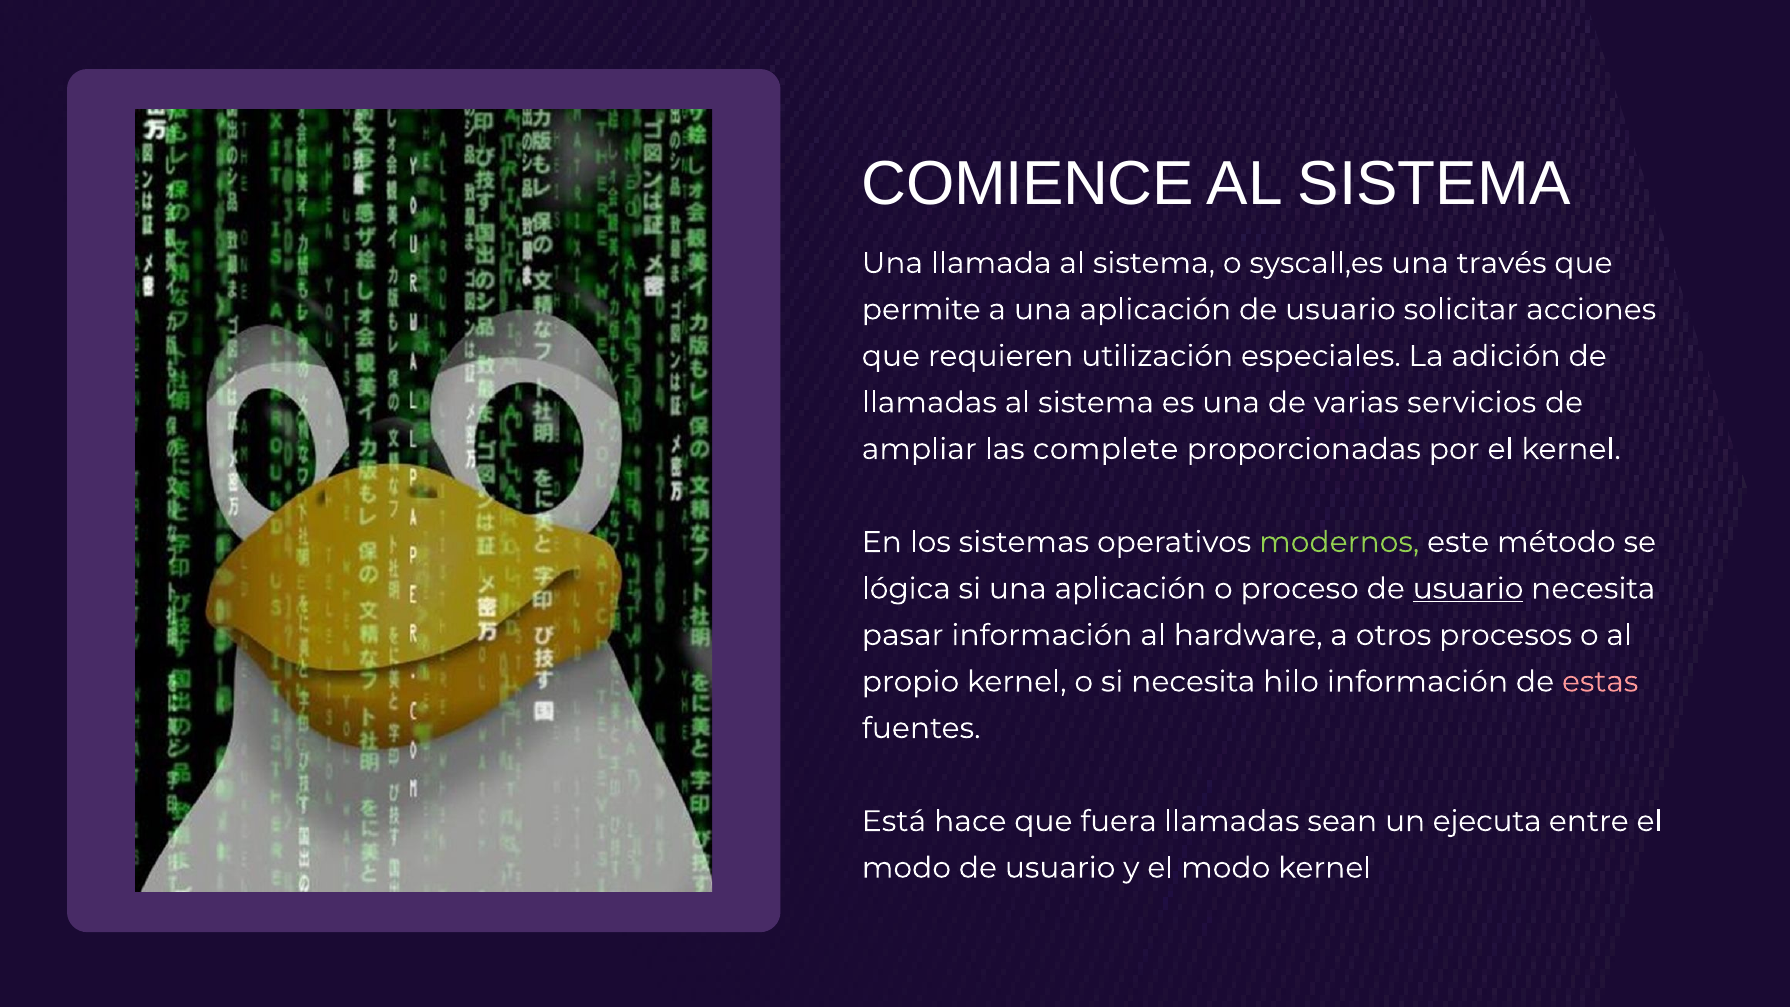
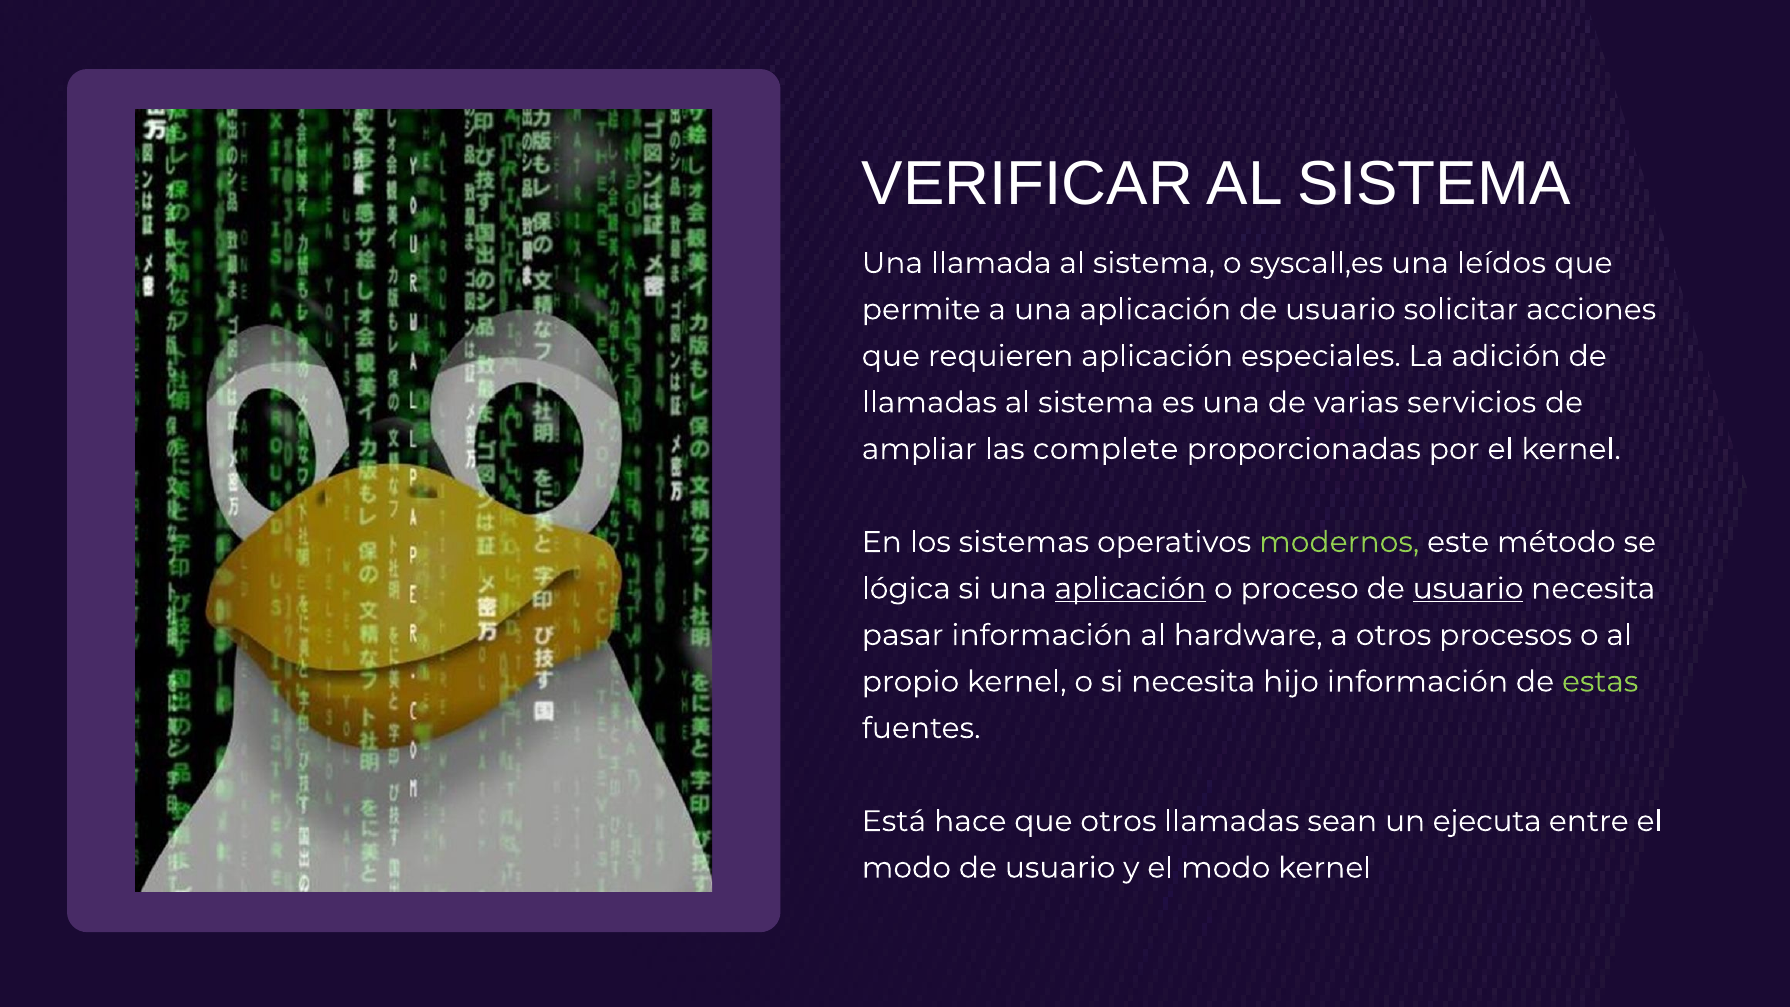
COMIENCE: COMIENCE -> VERIFICAR
través: través -> leídos
requieren utilización: utilización -> aplicación
aplicación at (1130, 589) underline: none -> present
hilo: hilo -> hijo
estas colour: pink -> light green
que fuera: fuera -> otros
